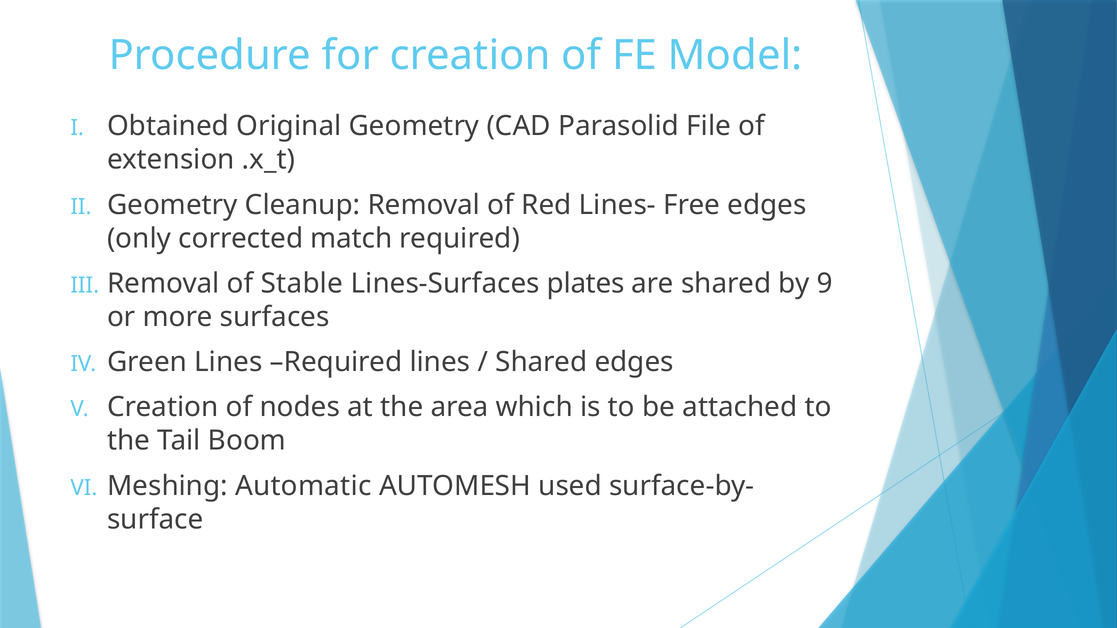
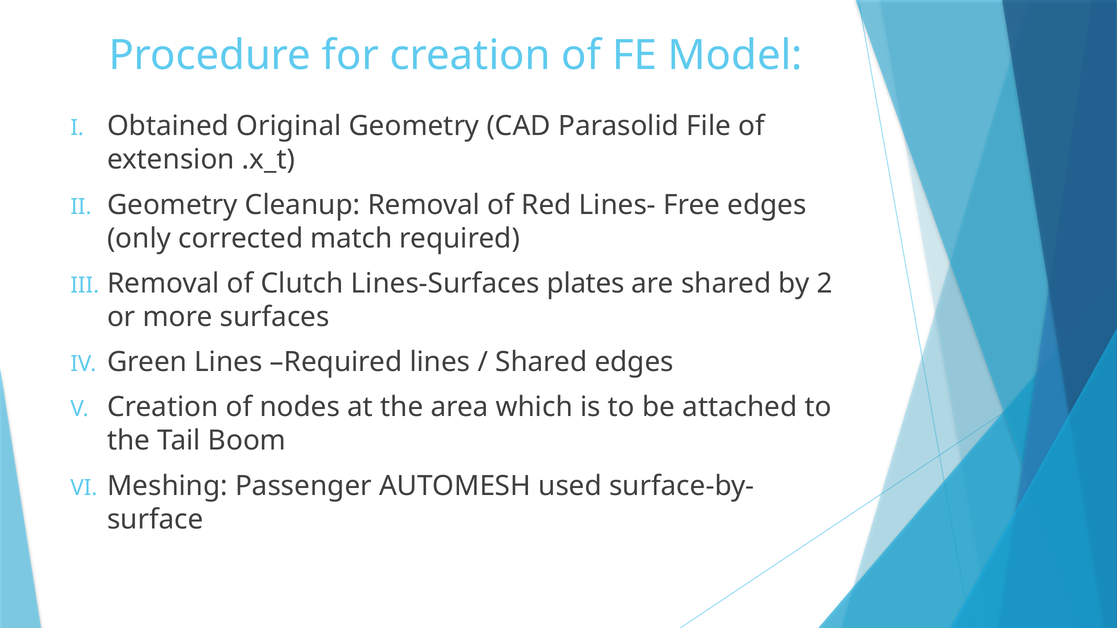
Stable: Stable -> Clutch
9: 9 -> 2
Automatic: Automatic -> Passenger
